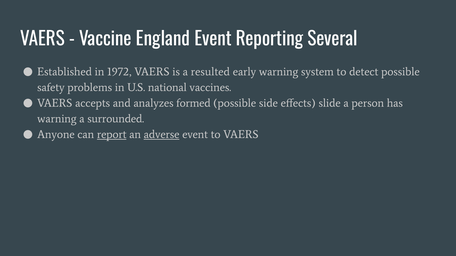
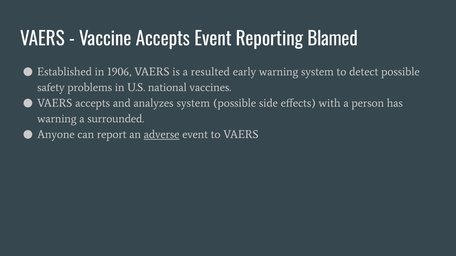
Vaccine England: England -> Accepts
Several: Several -> Blamed
1972: 1972 -> 1906
analyzes formed: formed -> system
slide: slide -> with
report underline: present -> none
